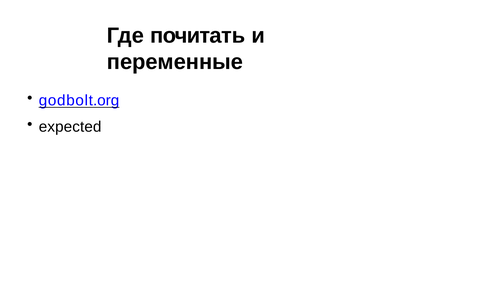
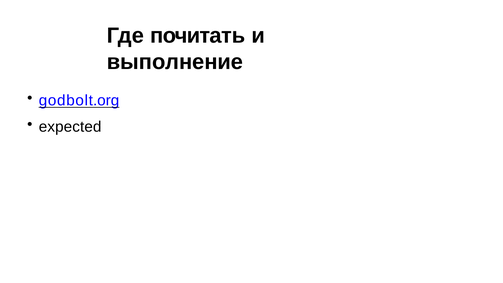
переменные: переменные -> выполнение
